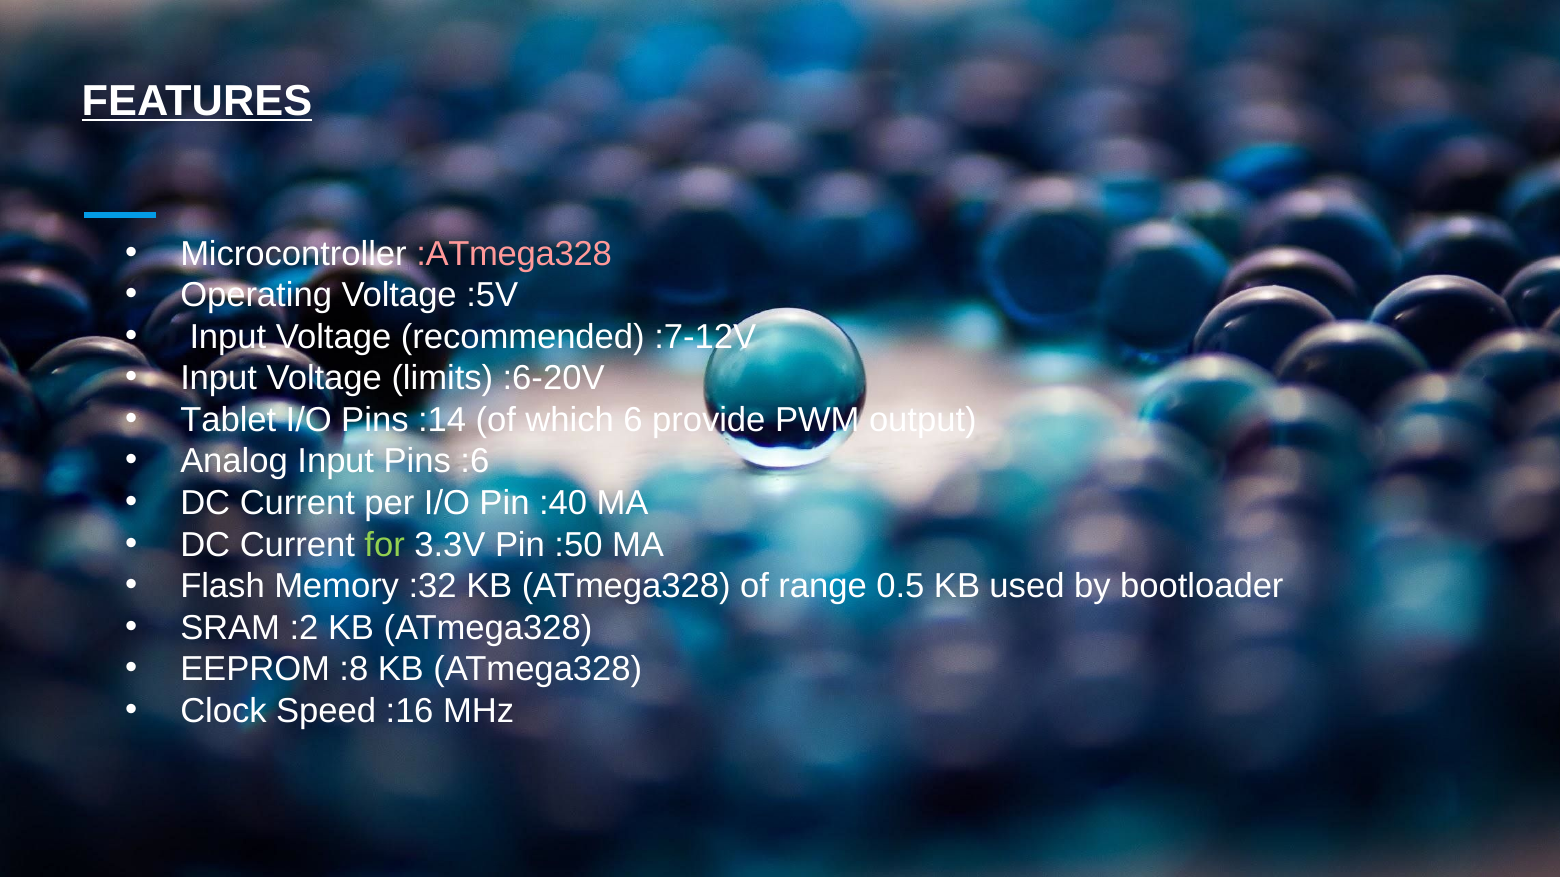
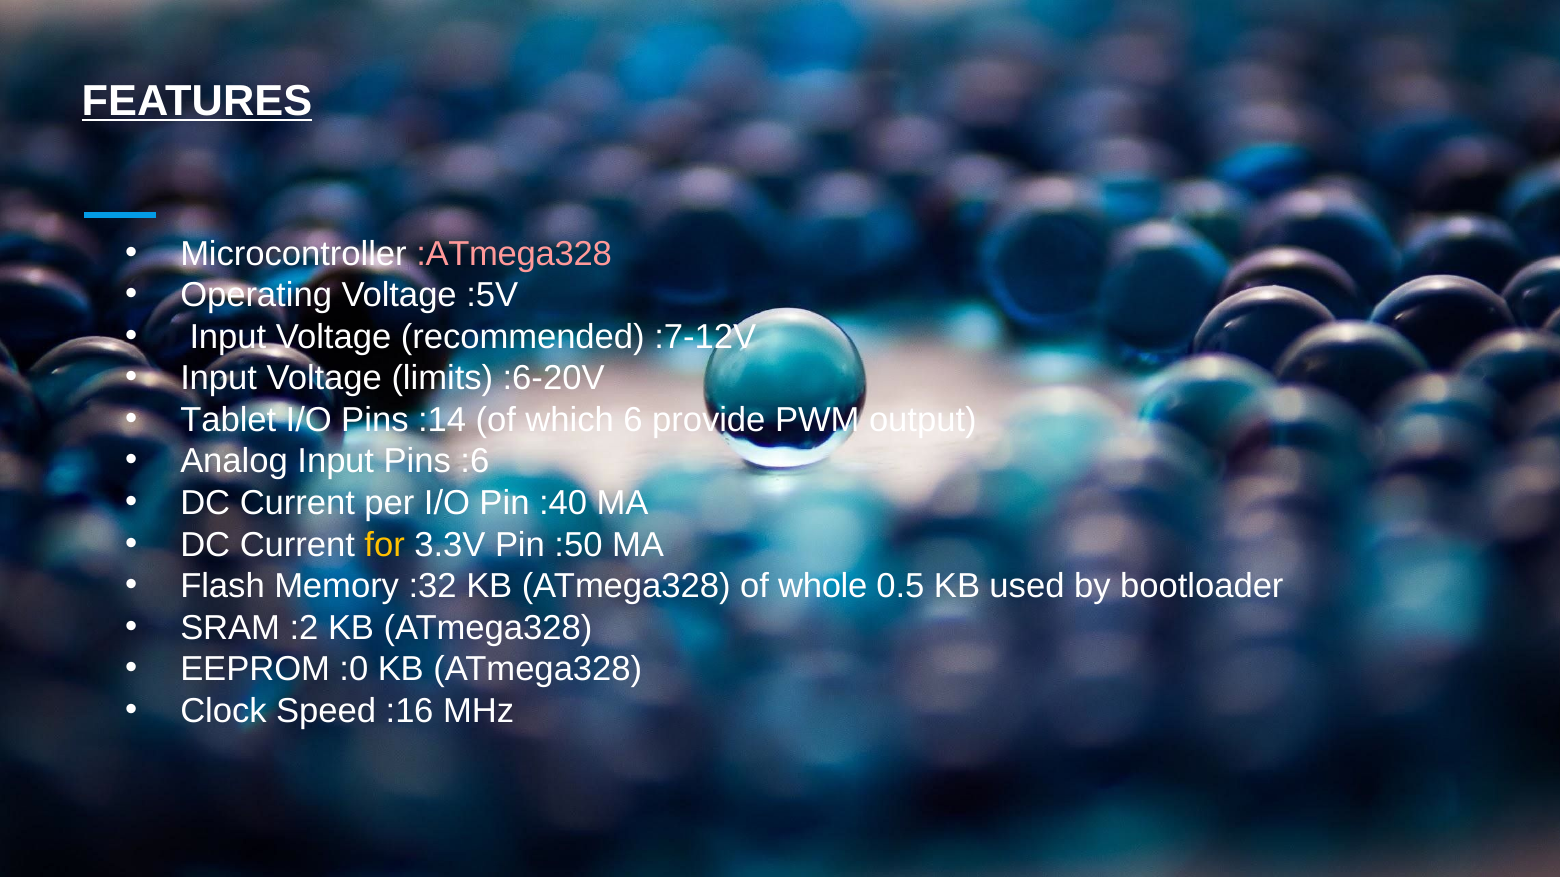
for colour: light green -> yellow
range: range -> whole
:8: :8 -> :0
